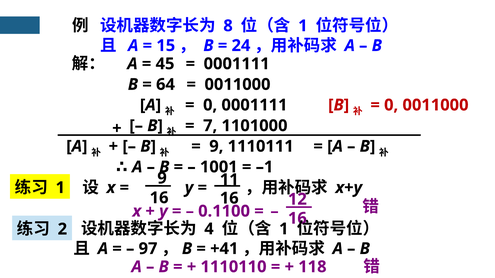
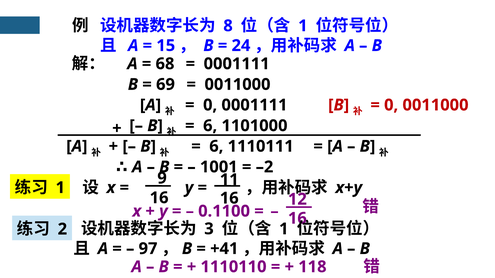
45: 45 -> 68
64: 64 -> 69
7 at (210, 126): 7 -> 6
9 at (216, 147): 9 -> 6
–1: –1 -> –2
4: 4 -> 3
